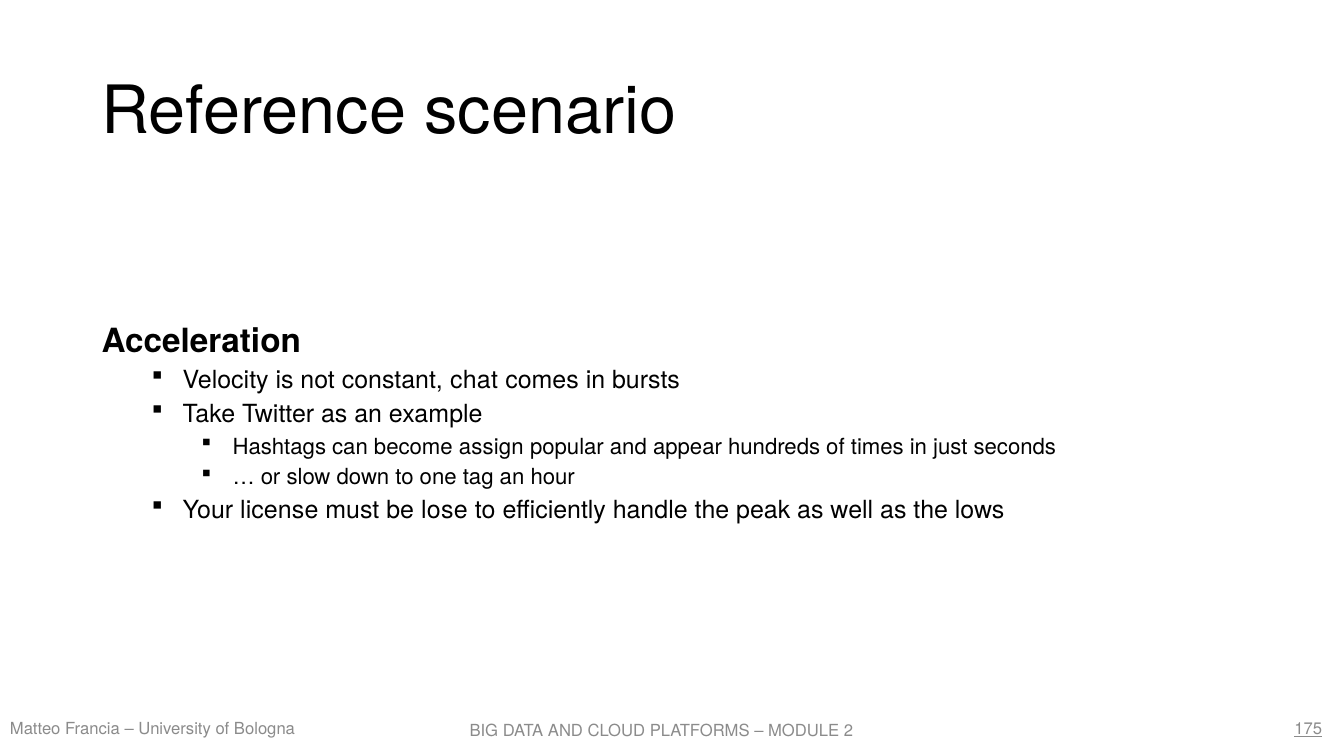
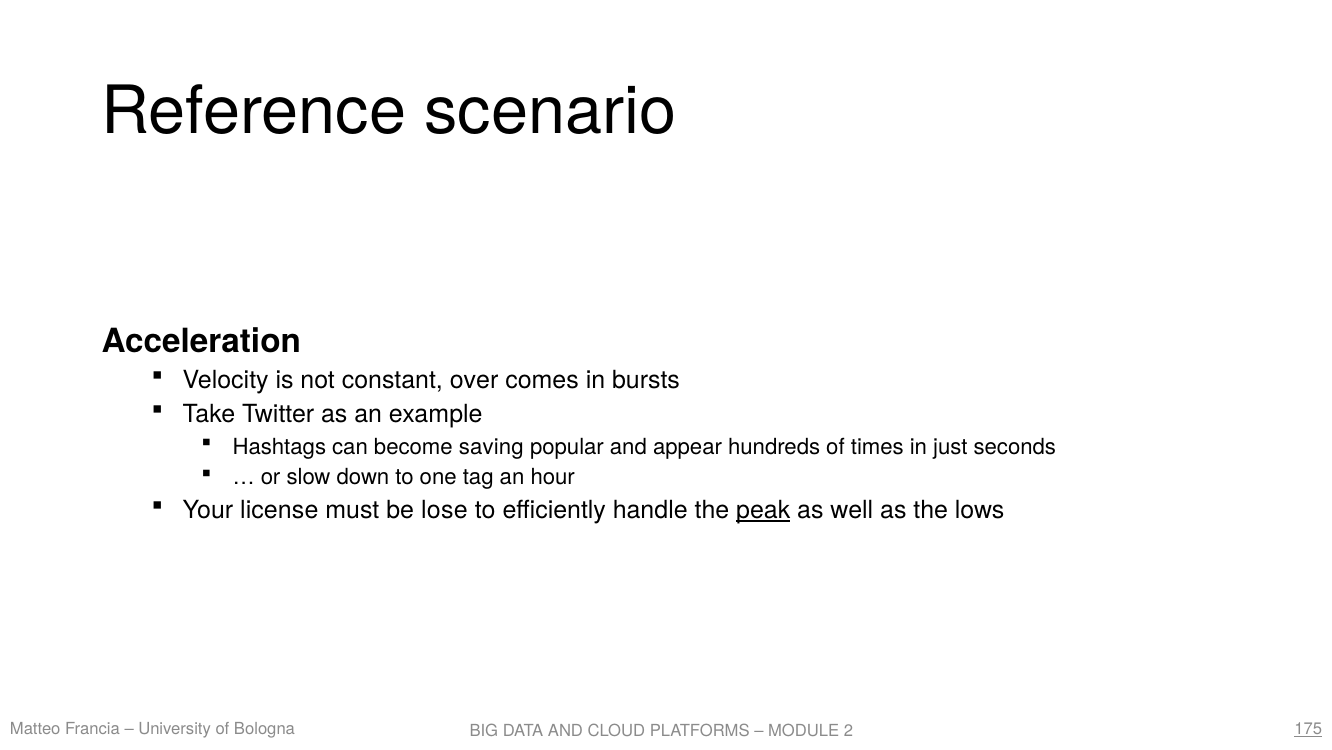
chat: chat -> over
assign: assign -> saving
peak underline: none -> present
